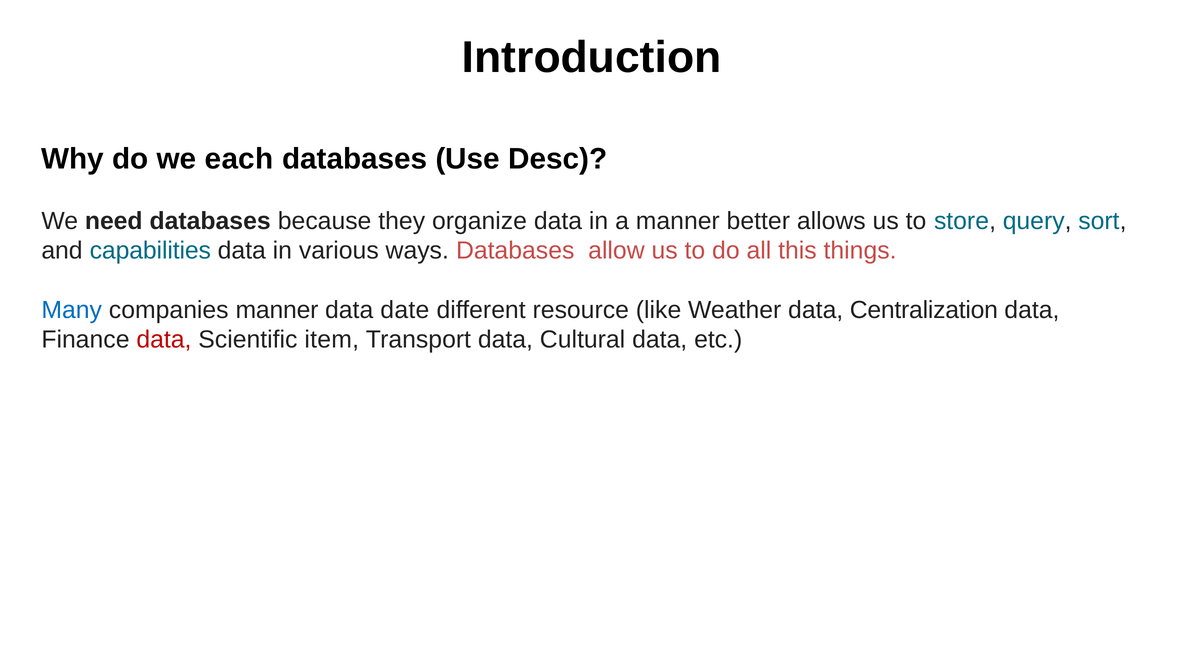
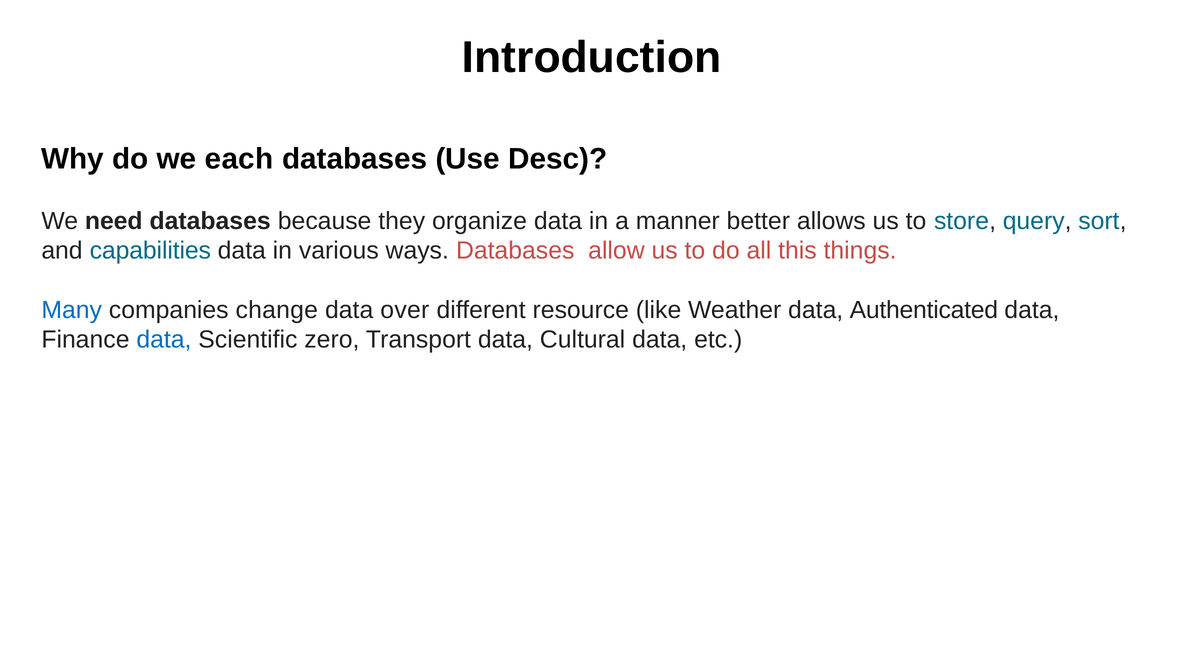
companies manner: manner -> change
date: date -> over
Centralization: Centralization -> Authenticated
data at (164, 340) colour: red -> blue
item: item -> zero
